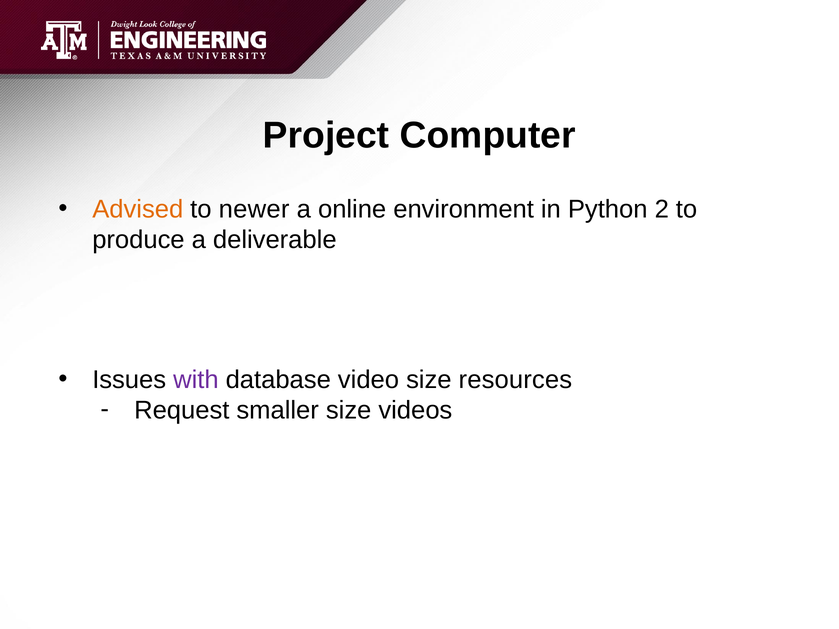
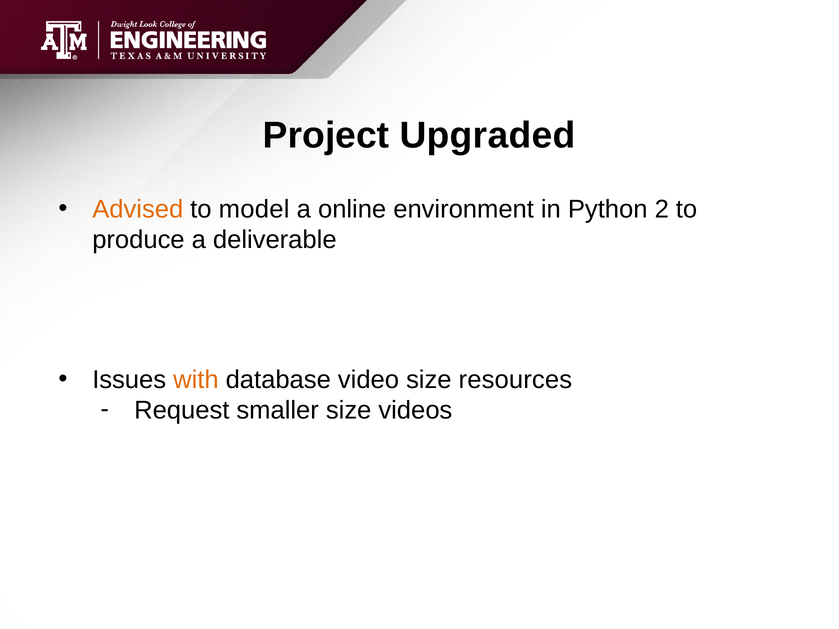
Computer: Computer -> Upgraded
newer: newer -> model
with colour: purple -> orange
